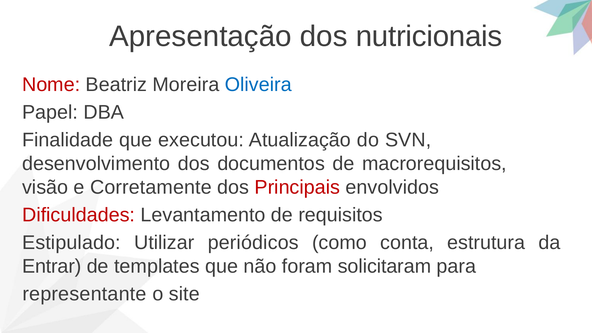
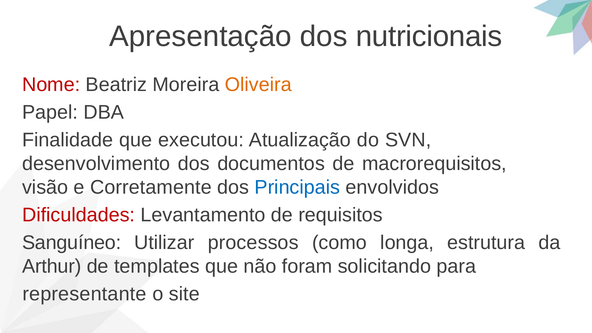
Oliveira colour: blue -> orange
Principais colour: red -> blue
Estipulado: Estipulado -> Sanguíneo
periódicos: periódicos -> processos
conta: conta -> longa
Entrar: Entrar -> Arthur
solicitaram: solicitaram -> solicitando
